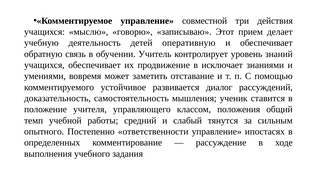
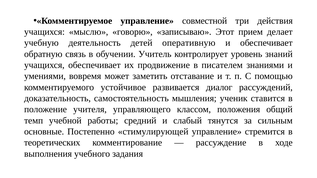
исключает: исключает -> писателем
опытного: опытного -> основные
ответственности: ответственности -> стимулирующей
ипостасях: ипостасях -> стремится
определенных: определенных -> теоретических
